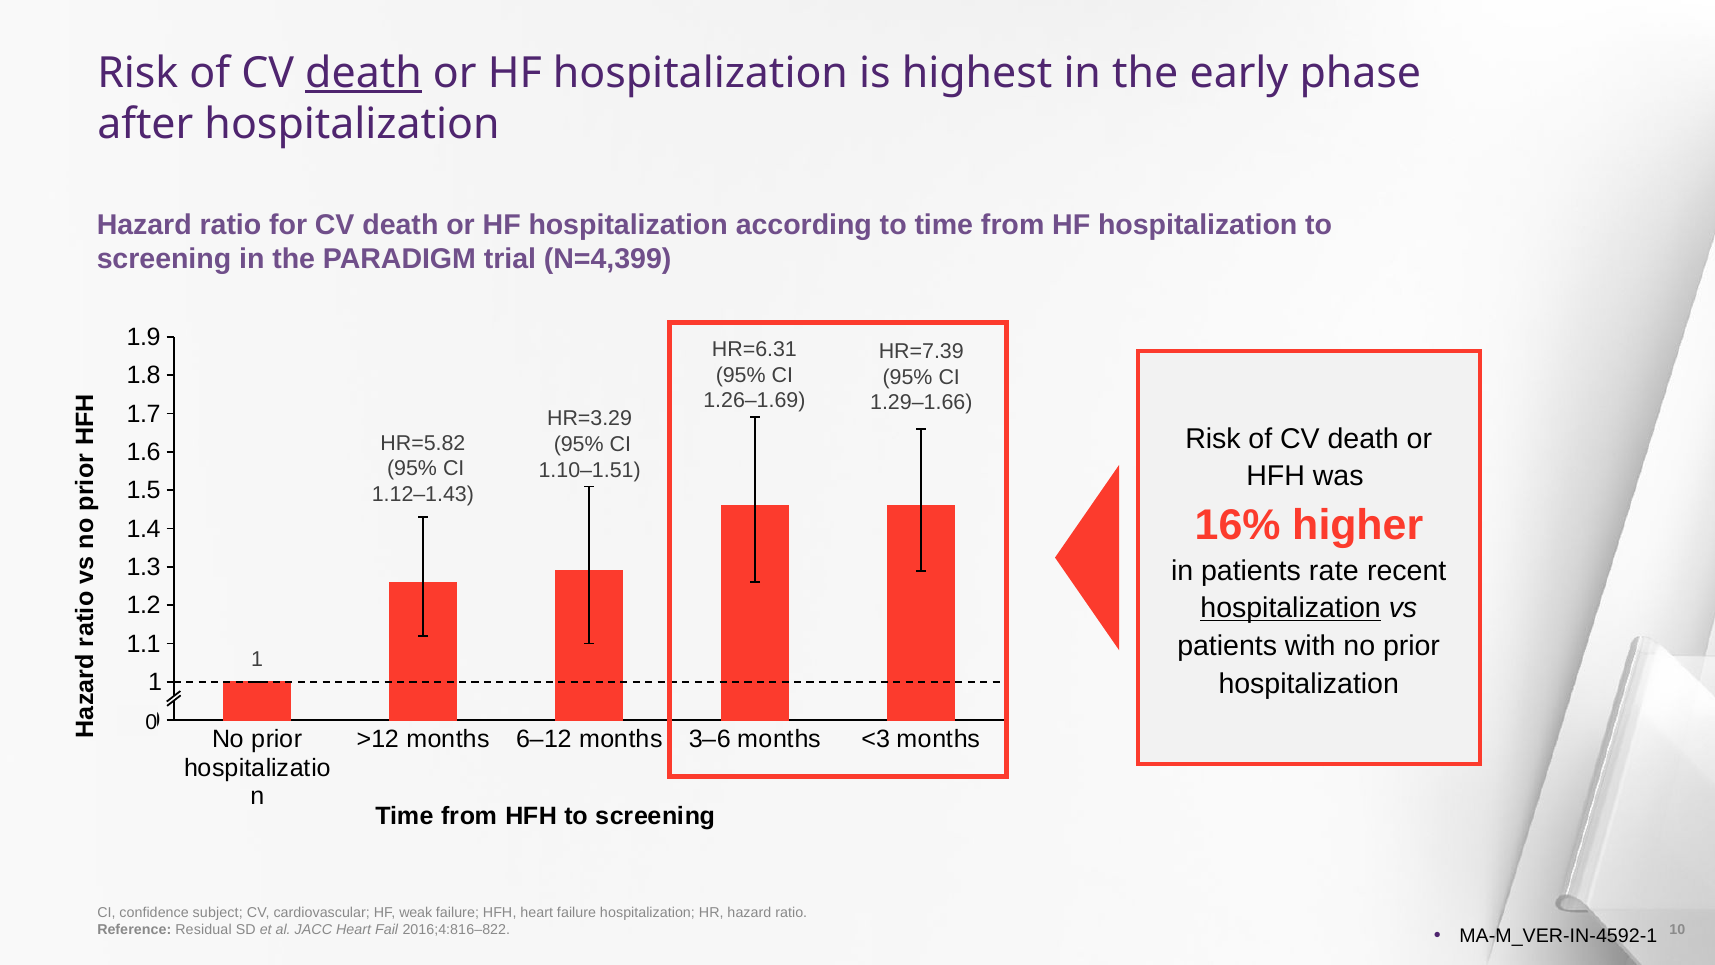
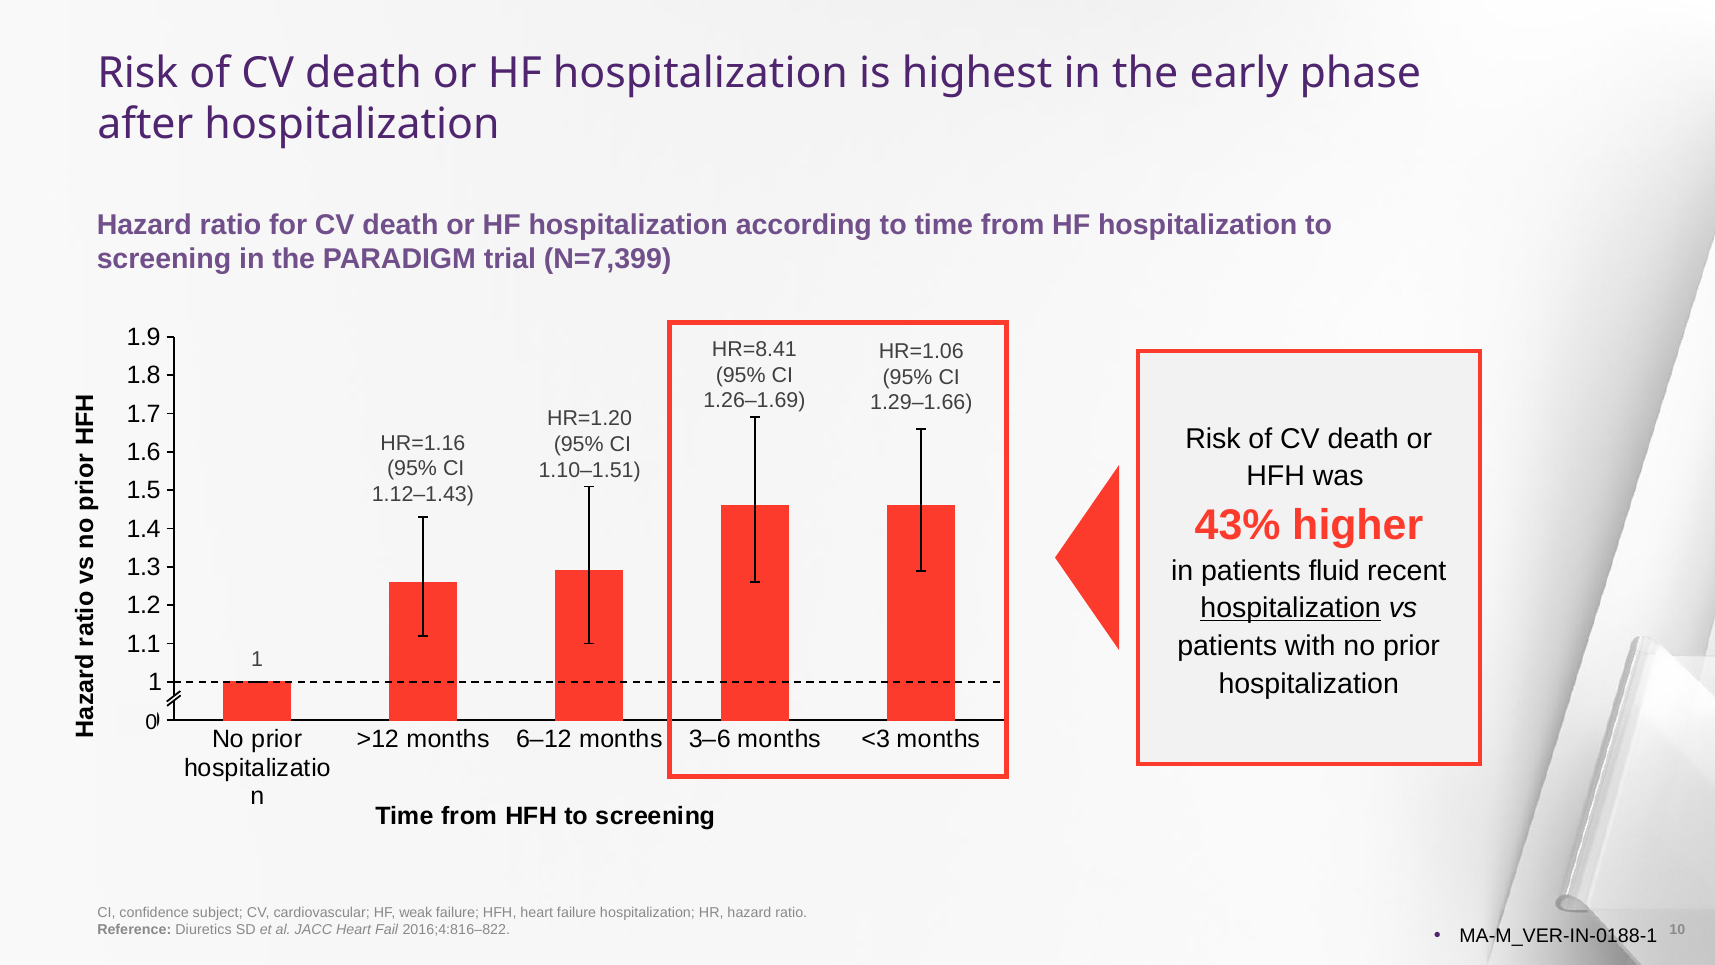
death at (364, 73) underline: present -> none
N=4,399: N=4,399 -> N=7,399
HR=6.31: HR=6.31 -> HR=8.41
HR=7.39: HR=7.39 -> HR=1.06
HR=3.29: HR=3.29 -> HR=1.20
HR=5.82: HR=5.82 -> HR=1.16
16%: 16% -> 43%
rate: rate -> fluid
Residual: Residual -> Diuretics
MA-M_VER-IN-4592-1: MA-M_VER-IN-4592-1 -> MA-M_VER-IN-0188-1
